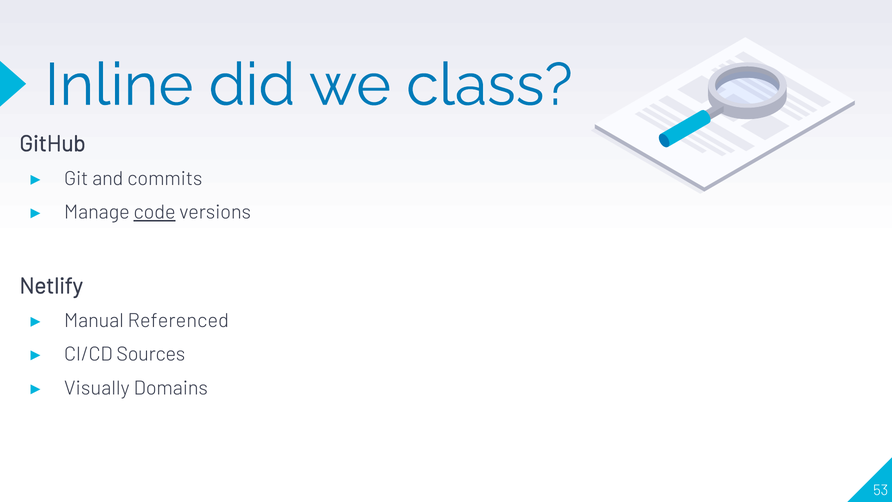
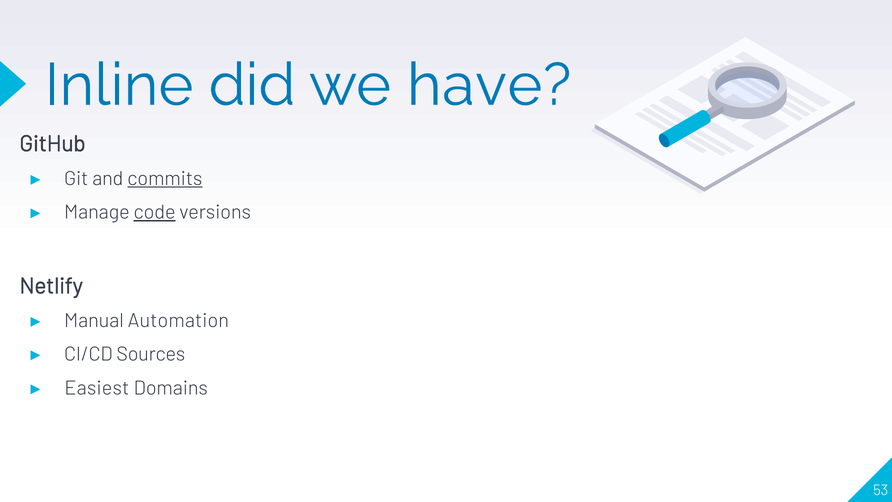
class: class -> have
commits underline: none -> present
Referenced: Referenced -> Automation
Visually: Visually -> Easiest
